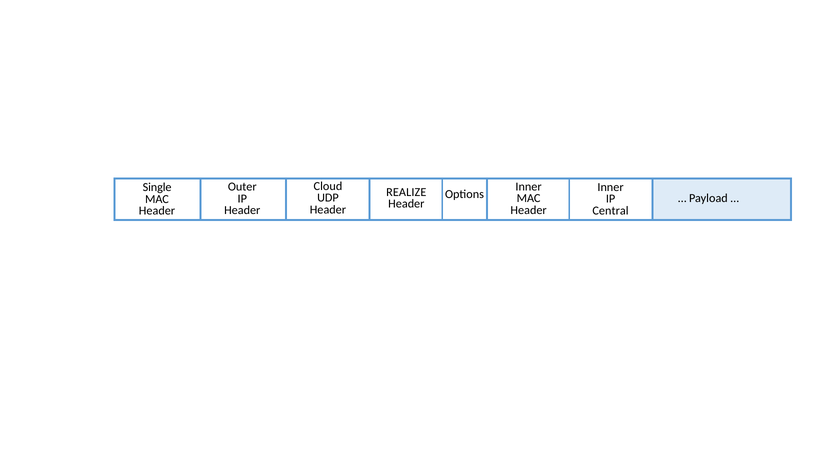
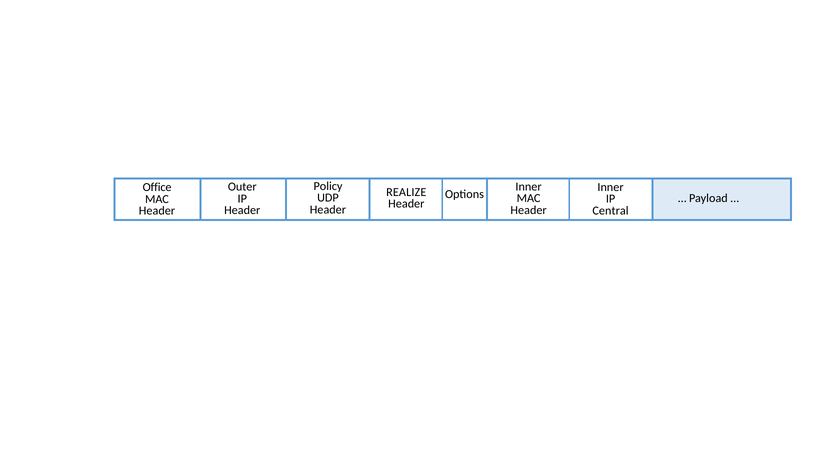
Cloud: Cloud -> Policy
Single: Single -> Office
